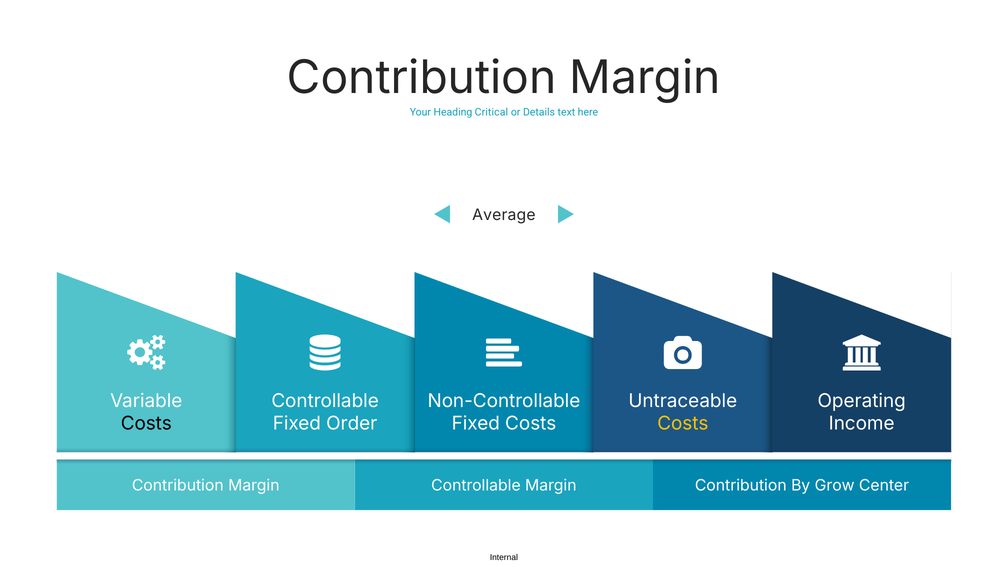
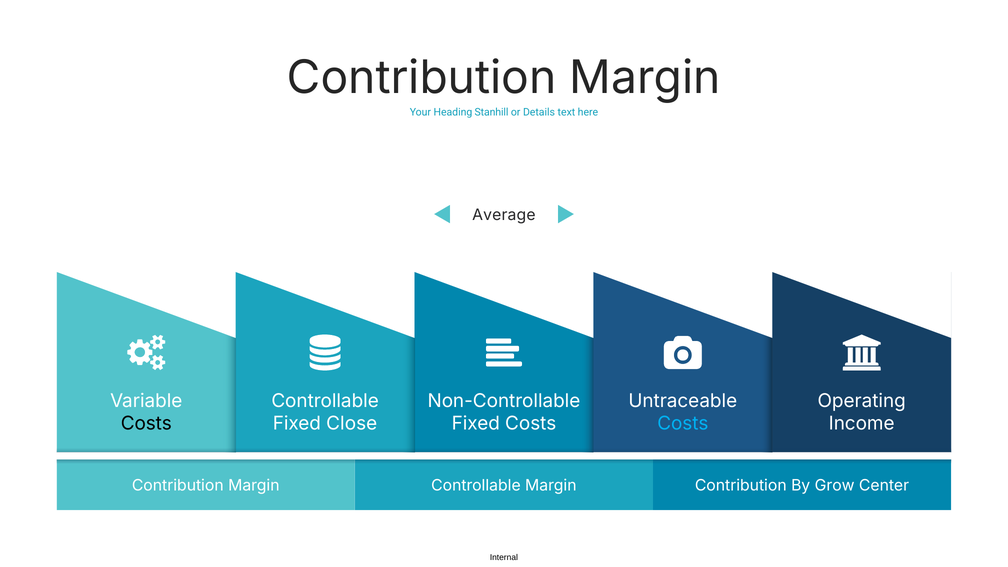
Critical: Critical -> Stanhill
Order: Order -> Close
Costs at (683, 424) colour: yellow -> light blue
